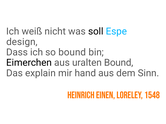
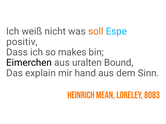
soll colour: black -> orange
design: design -> positiv
so bound: bound -> makes
Einen: Einen -> Mean
1548: 1548 -> 8083
